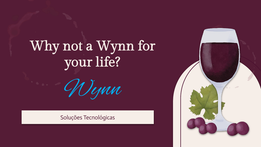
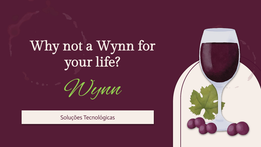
Wynn at (92, 86) colour: light blue -> light green
